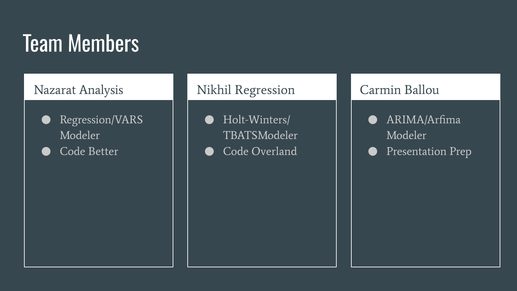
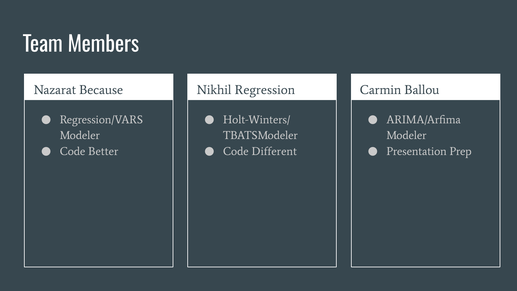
Analysis: Analysis -> Because
Overland: Overland -> Different
